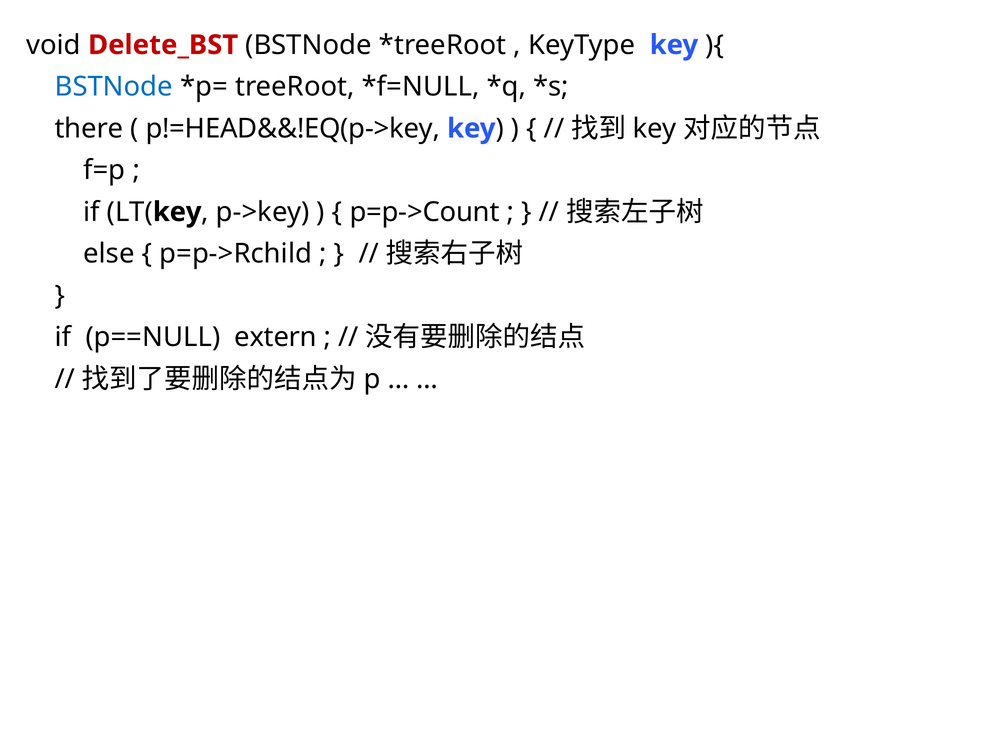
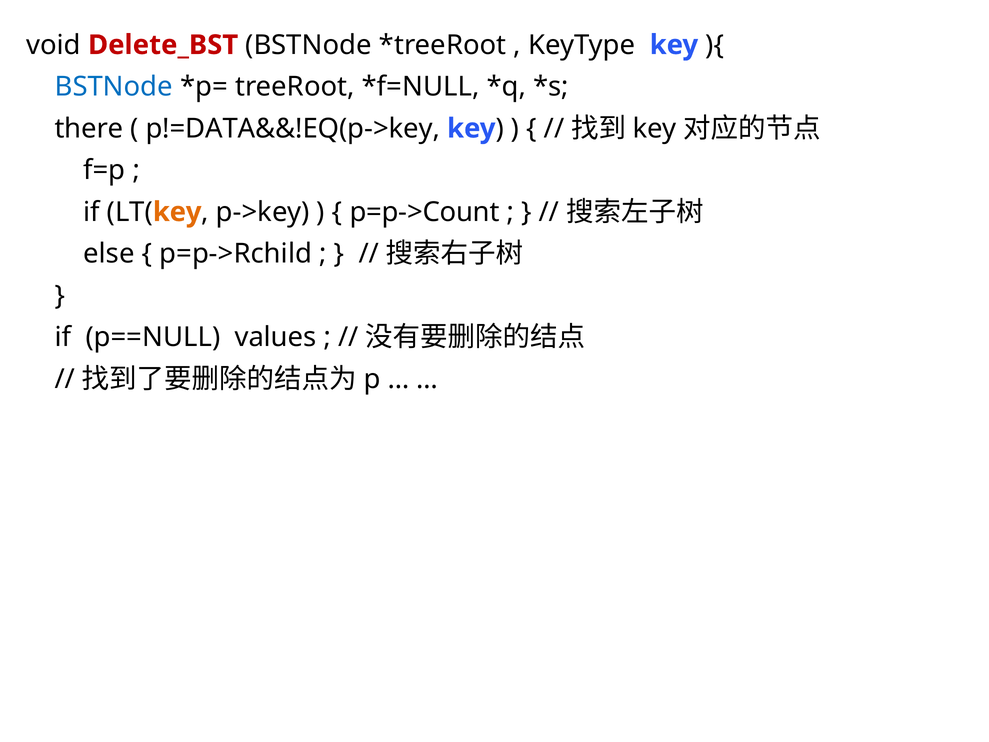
p!=HEAD&&!EQ(p->key: p!=HEAD&&!EQ(p->key -> p!=DATA&&!EQ(p->key
key at (177, 212) colour: black -> orange
extern: extern -> values
